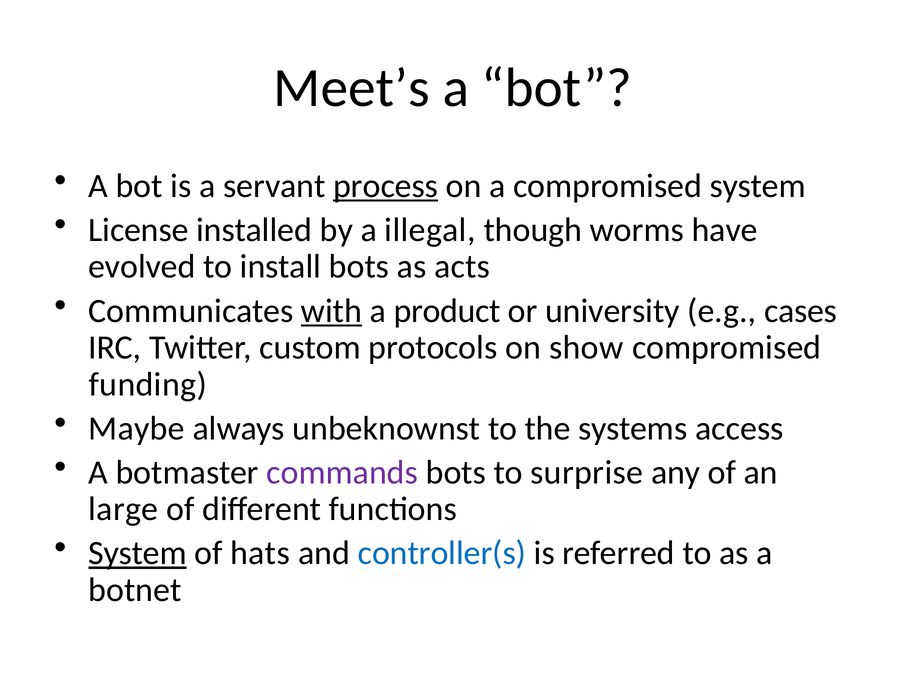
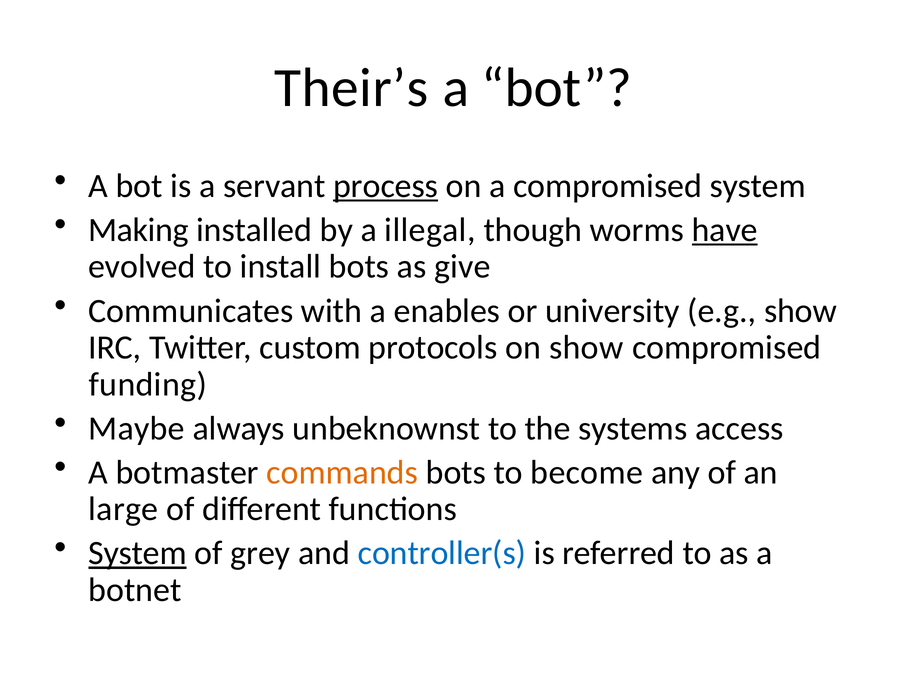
Meet’s: Meet’s -> Their’s
License: License -> Making
have underline: none -> present
acts: acts -> give
with underline: present -> none
product: product -> enables
e.g cases: cases -> show
commands colour: purple -> orange
surprise: surprise -> become
hats: hats -> grey
